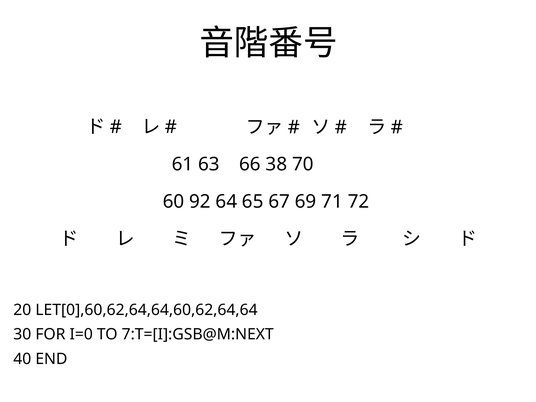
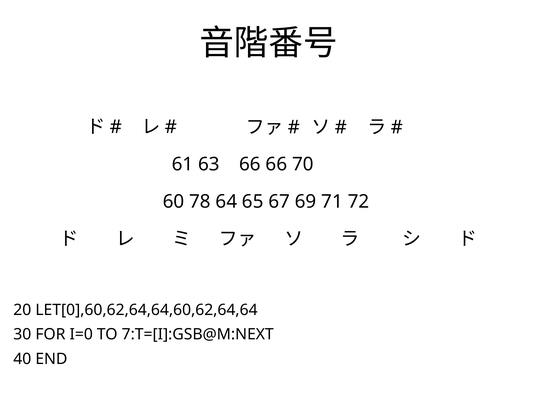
66 38: 38 -> 66
92: 92 -> 78
